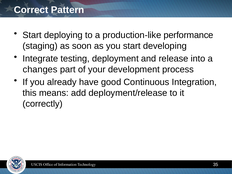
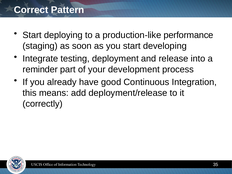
changes: changes -> reminder
